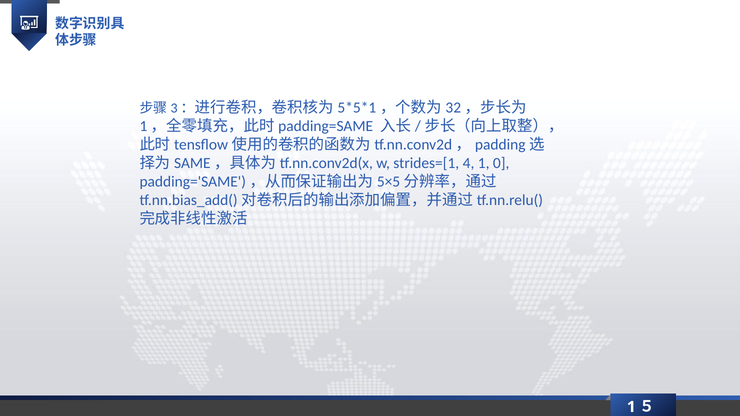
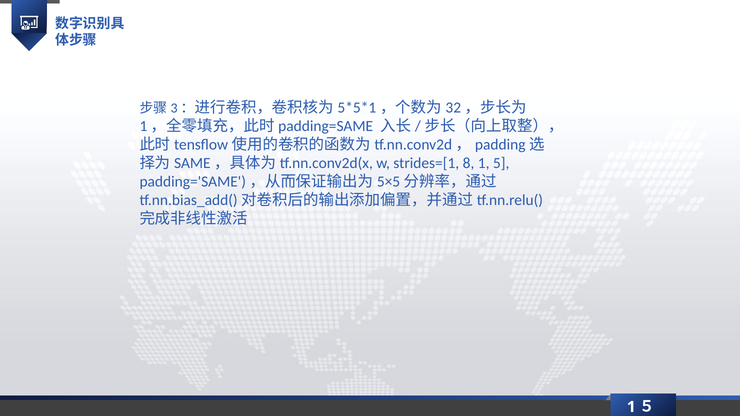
4: 4 -> 8
0: 0 -> 5
